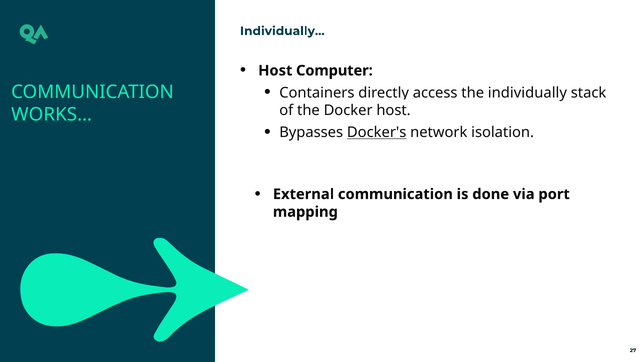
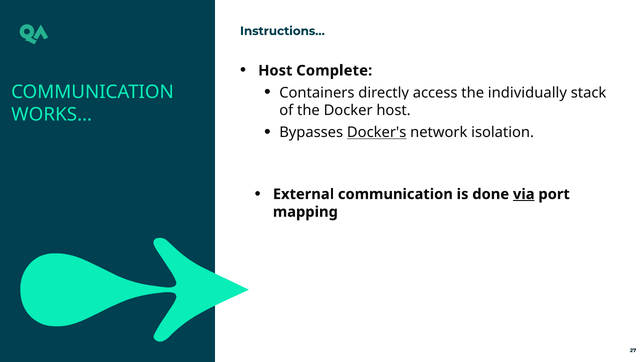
Individually…: Individually… -> Instructions…
Computer: Computer -> Complete
via underline: none -> present
